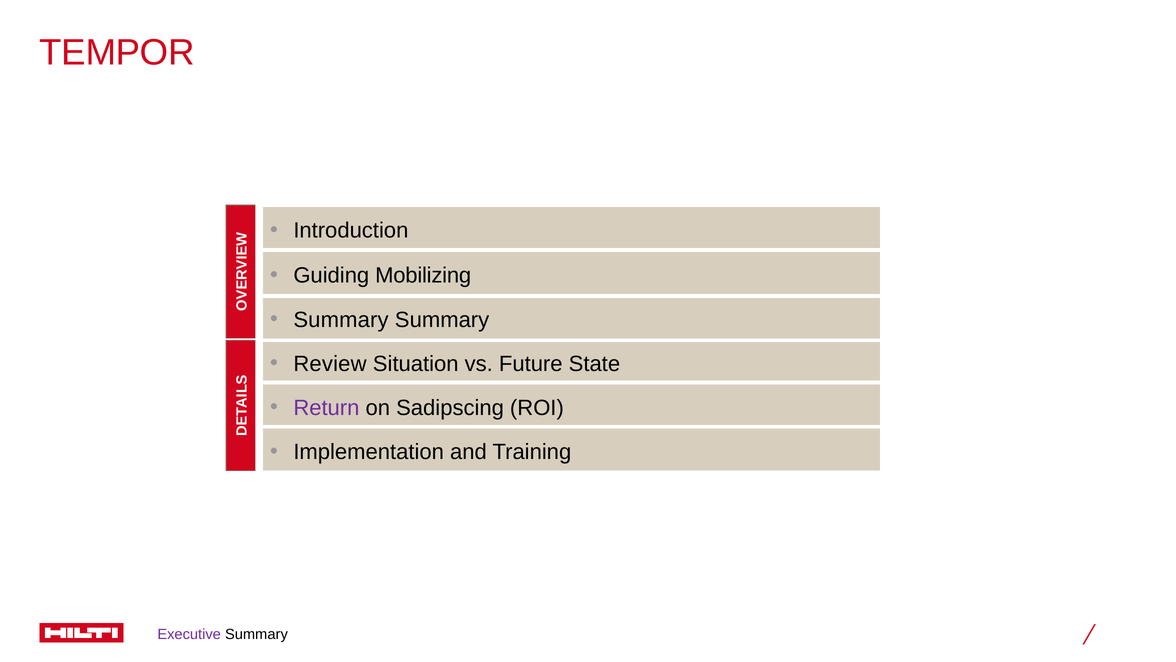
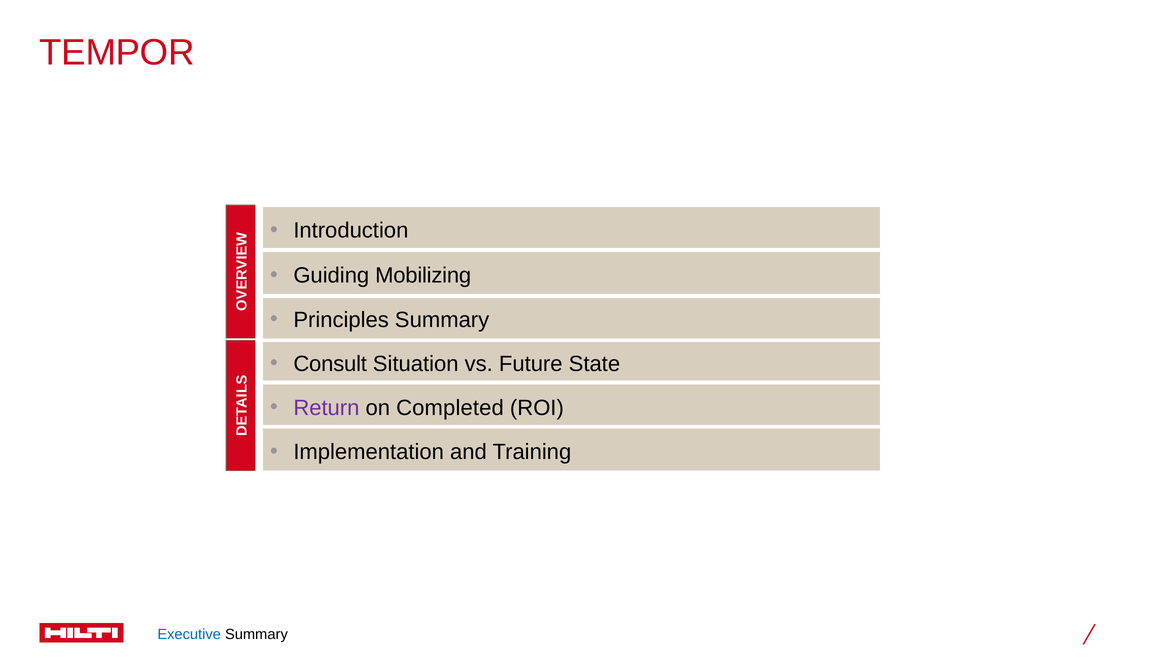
Summary at (341, 320): Summary -> Principles
Review: Review -> Consult
Sadipscing: Sadipscing -> Completed
Executive colour: purple -> blue
